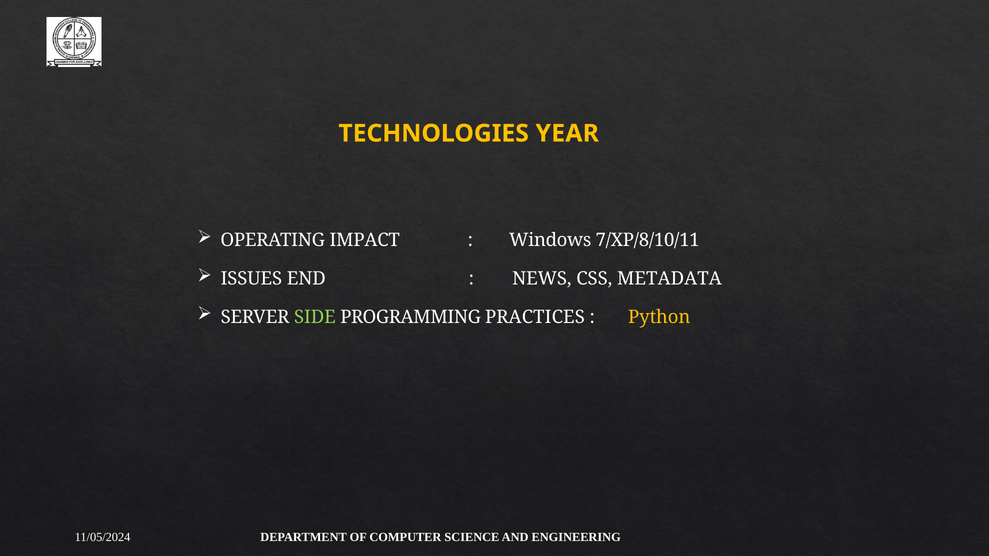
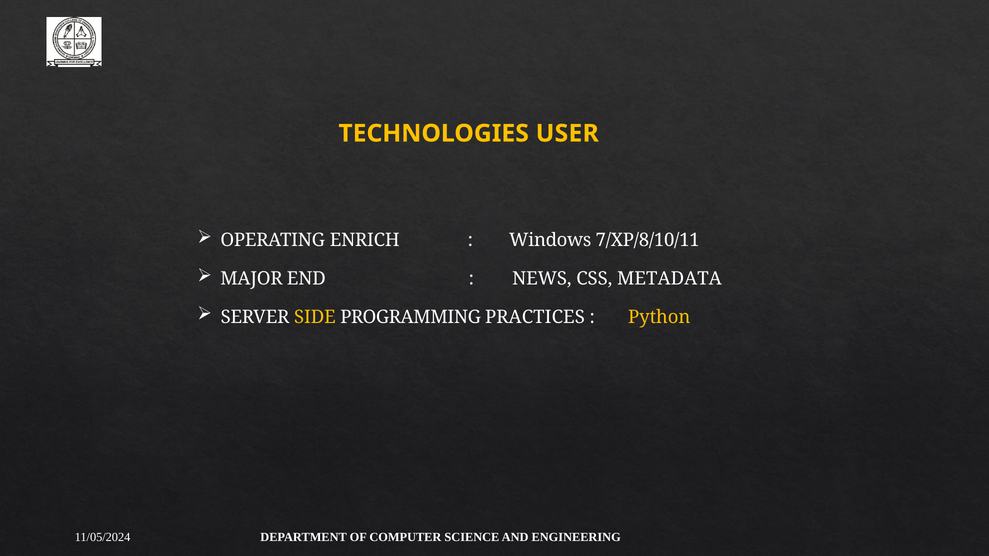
YEAR: YEAR -> USER
IMPACT: IMPACT -> ENRICH
ISSUES: ISSUES -> MAJOR
SIDE colour: light green -> yellow
